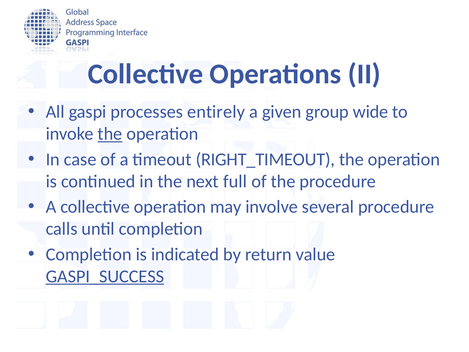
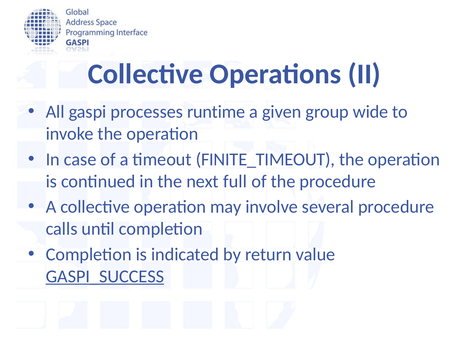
entirely: entirely -> runtime
the at (110, 134) underline: present -> none
RIGHT_TIMEOUT: RIGHT_TIMEOUT -> FINITE_TIMEOUT
